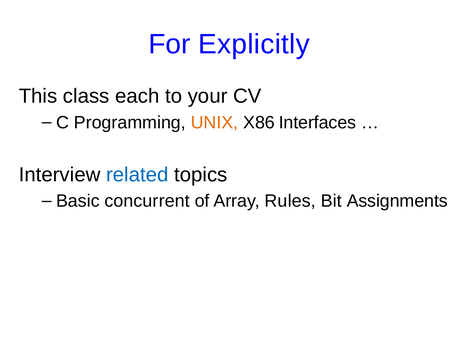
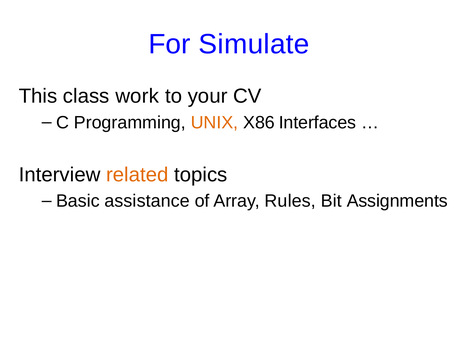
Explicitly: Explicitly -> Simulate
each: each -> work
related colour: blue -> orange
concurrent: concurrent -> assistance
